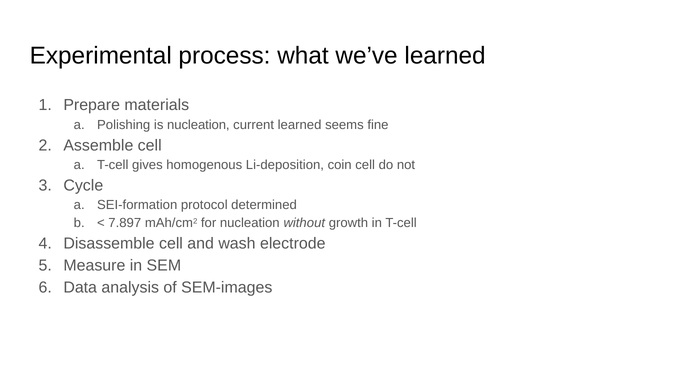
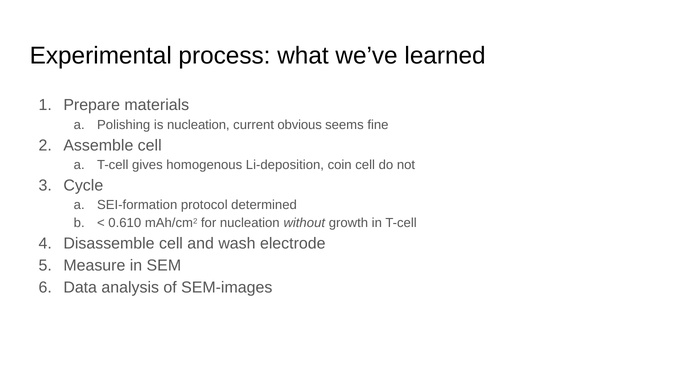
current learned: learned -> obvious
7.897: 7.897 -> 0.610
